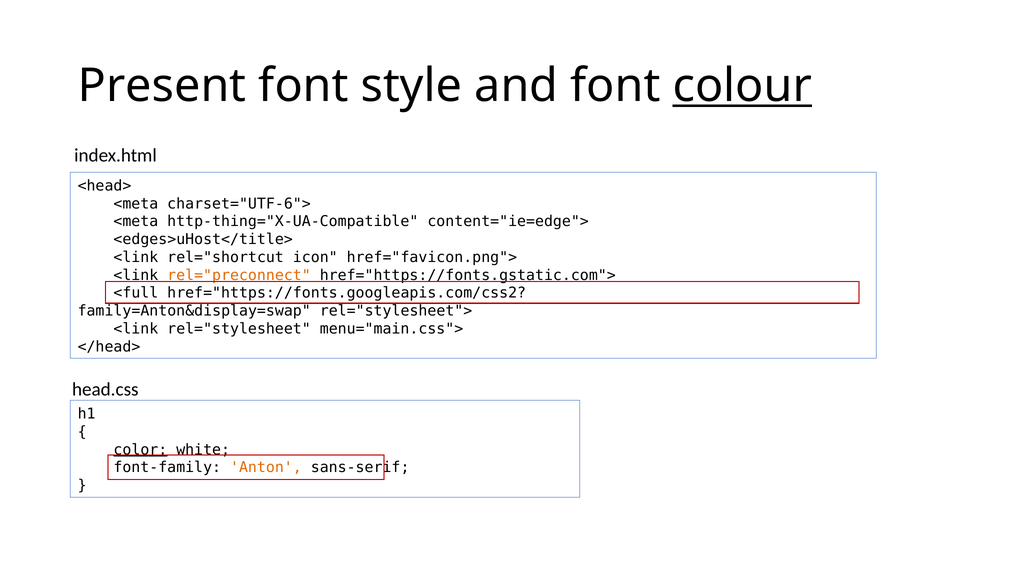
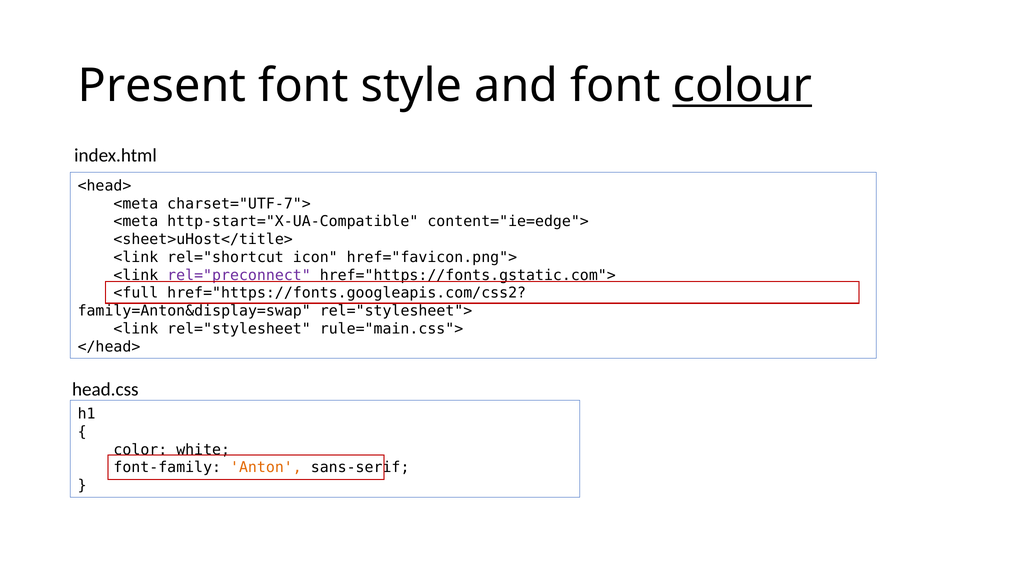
charset="UTF-6">: charset="UTF-6"> -> charset="UTF-7">
http-thing="X-UA-Compatible: http-thing="X-UA-Compatible -> http-start="X-UA-Compatible
<edges>uHost</title>: <edges>uHost</title> -> <sheet>uHost</title>
rel="preconnect colour: orange -> purple
menu="main.css">: menu="main.css"> -> rule="main.css">
color underline: present -> none
